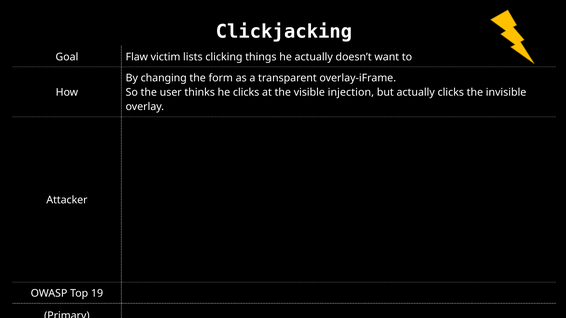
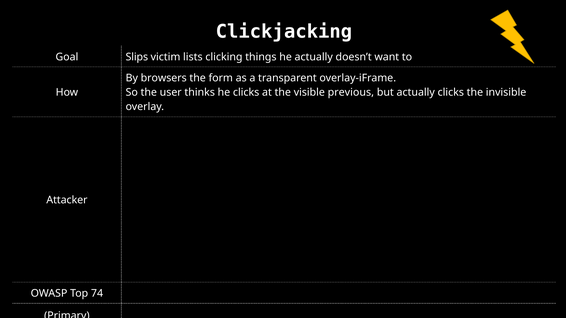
Flaw: Flaw -> Slips
changing: changing -> browsers
injection: injection -> previous
19: 19 -> 74
